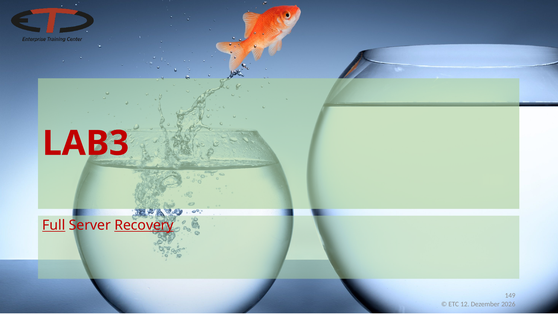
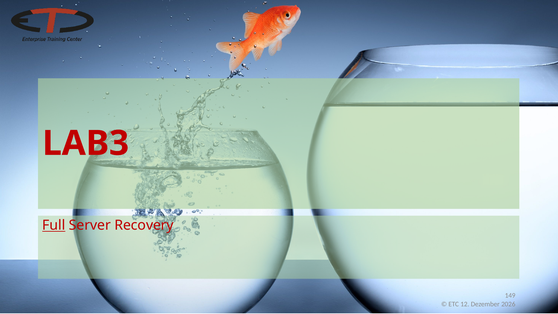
Recovery underline: present -> none
